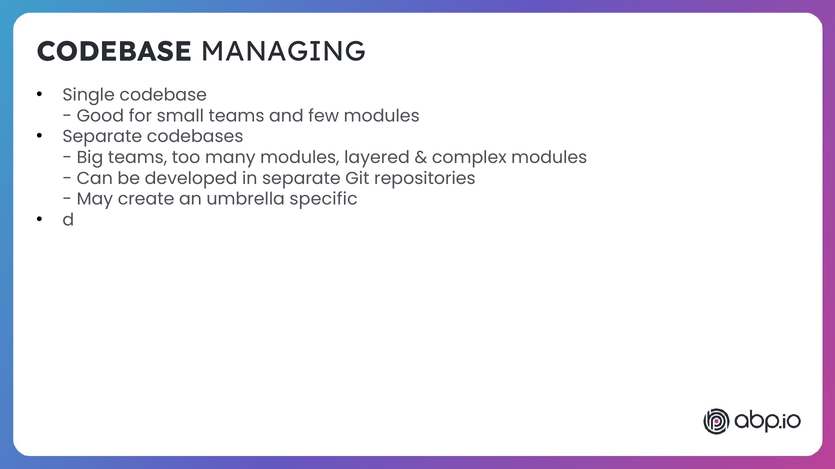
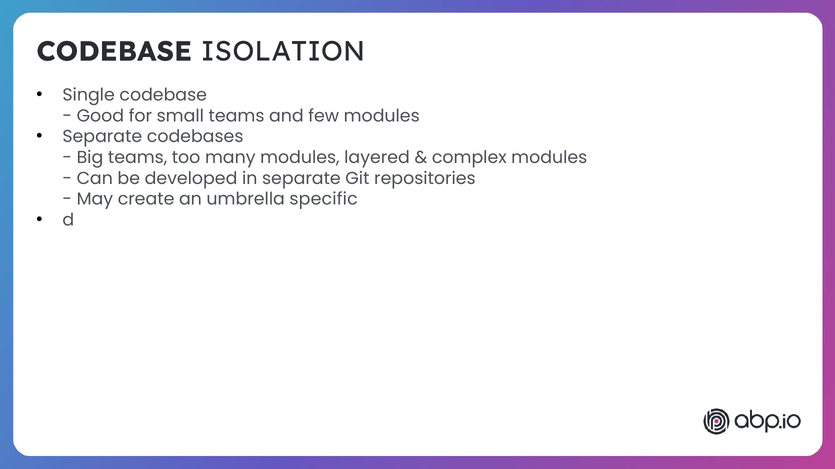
MANAGING: MANAGING -> ISOLATION
